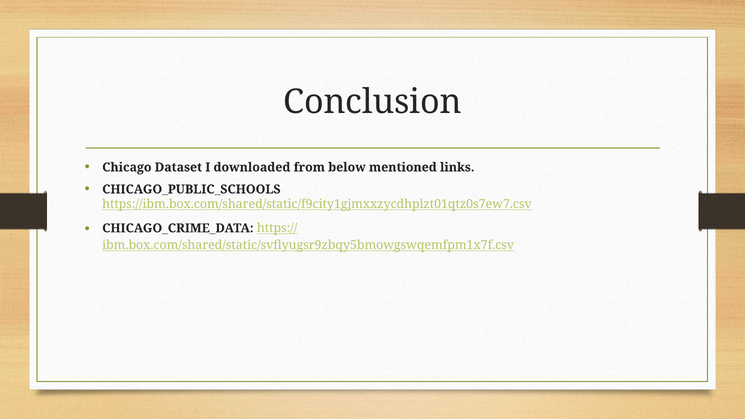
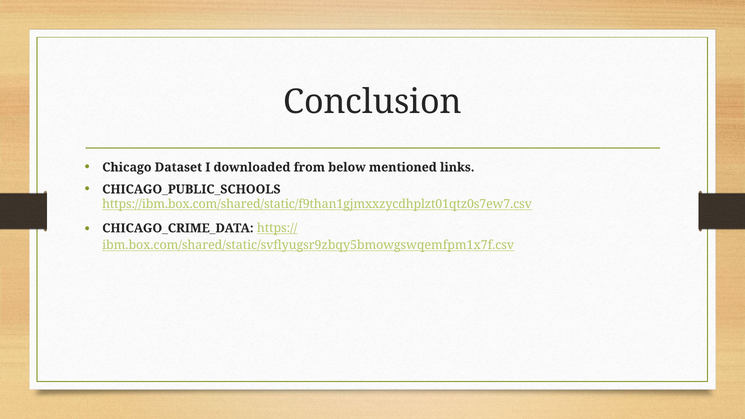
https://ibm.box.com/shared/static/f9city1gjmxxzycdhplzt01qtz0s7ew7.csv: https://ibm.box.com/shared/static/f9city1gjmxxzycdhplzt01qtz0s7ew7.csv -> https://ibm.box.com/shared/static/f9than1gjmxxzycdhplzt01qtz0s7ew7.csv
